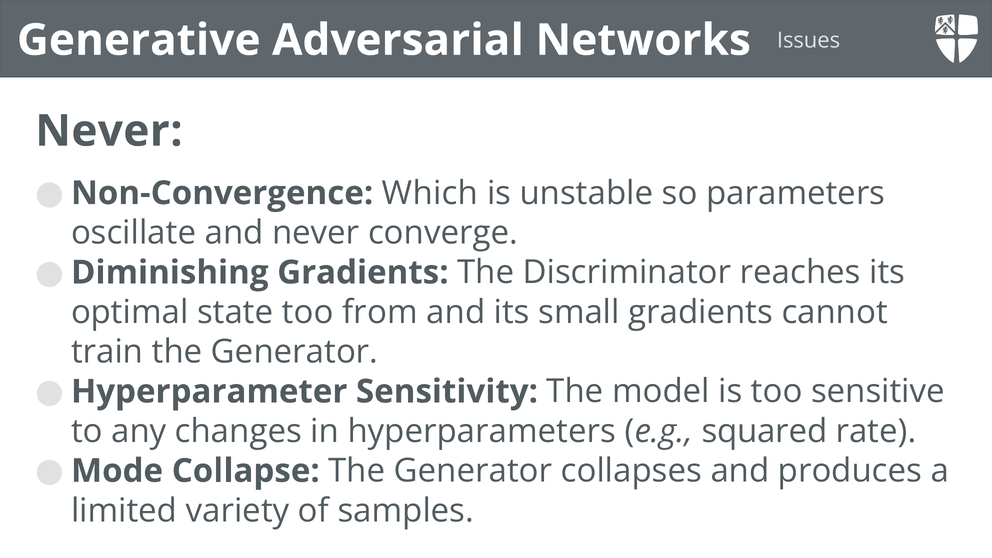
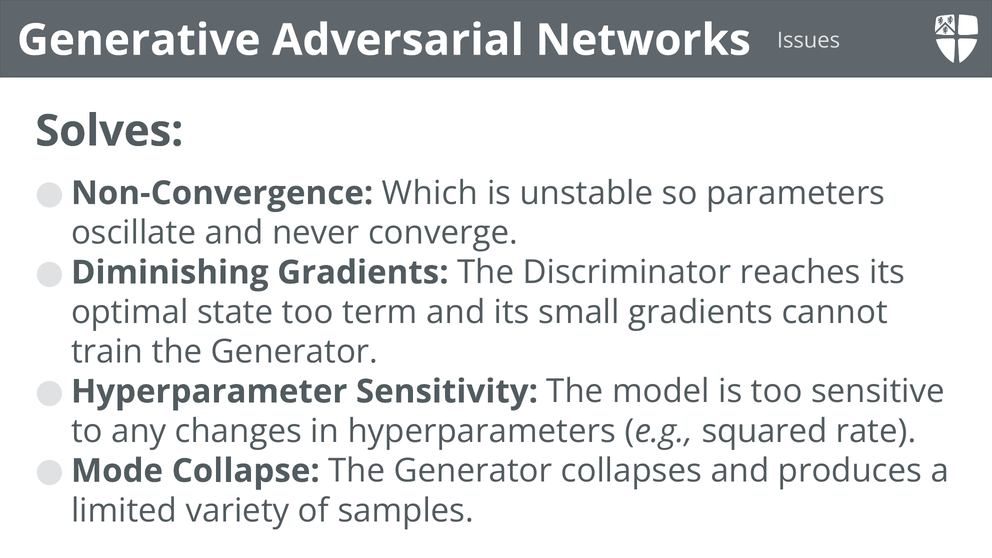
Never at (109, 131): Never -> Solves
from: from -> term
